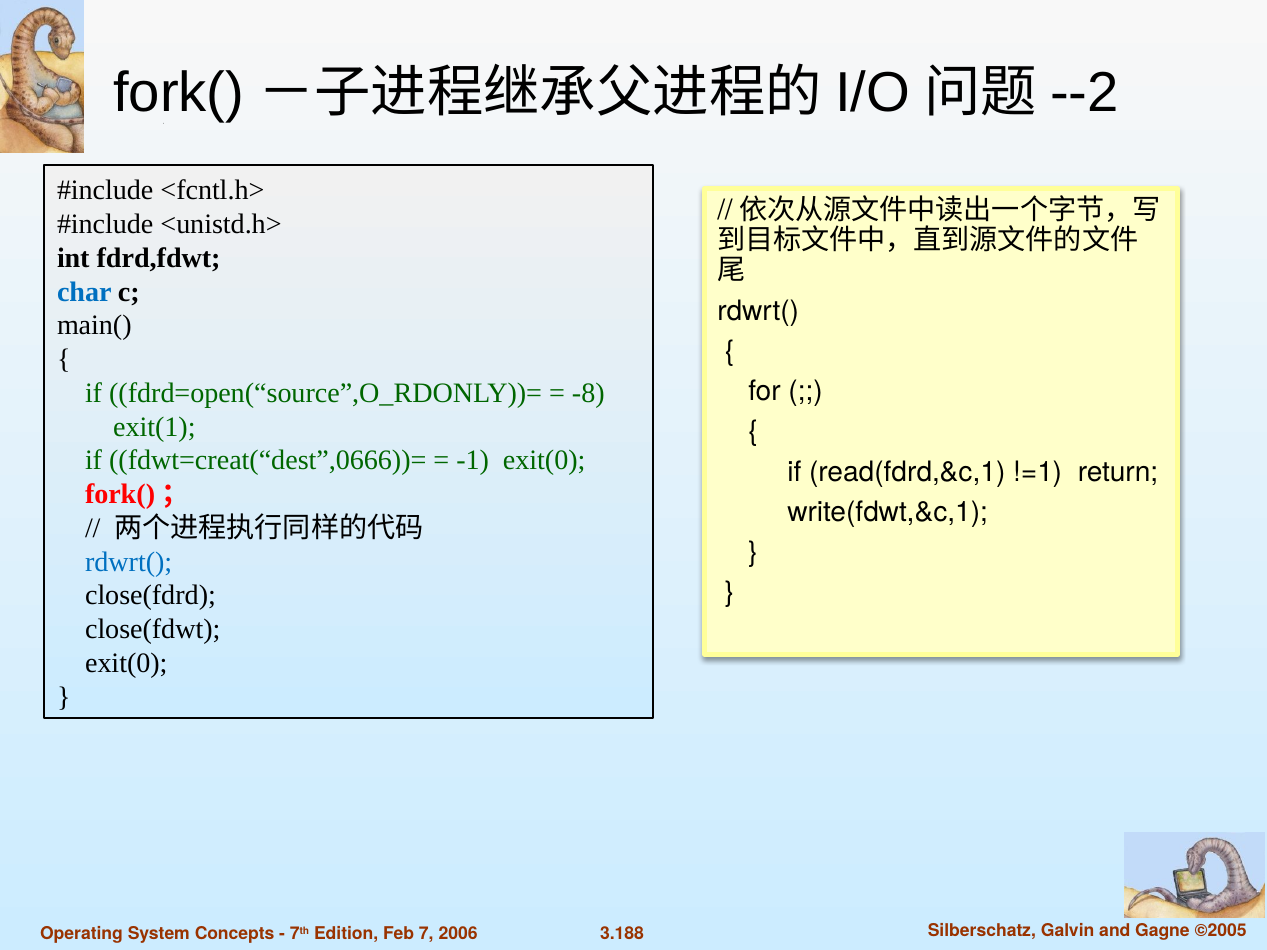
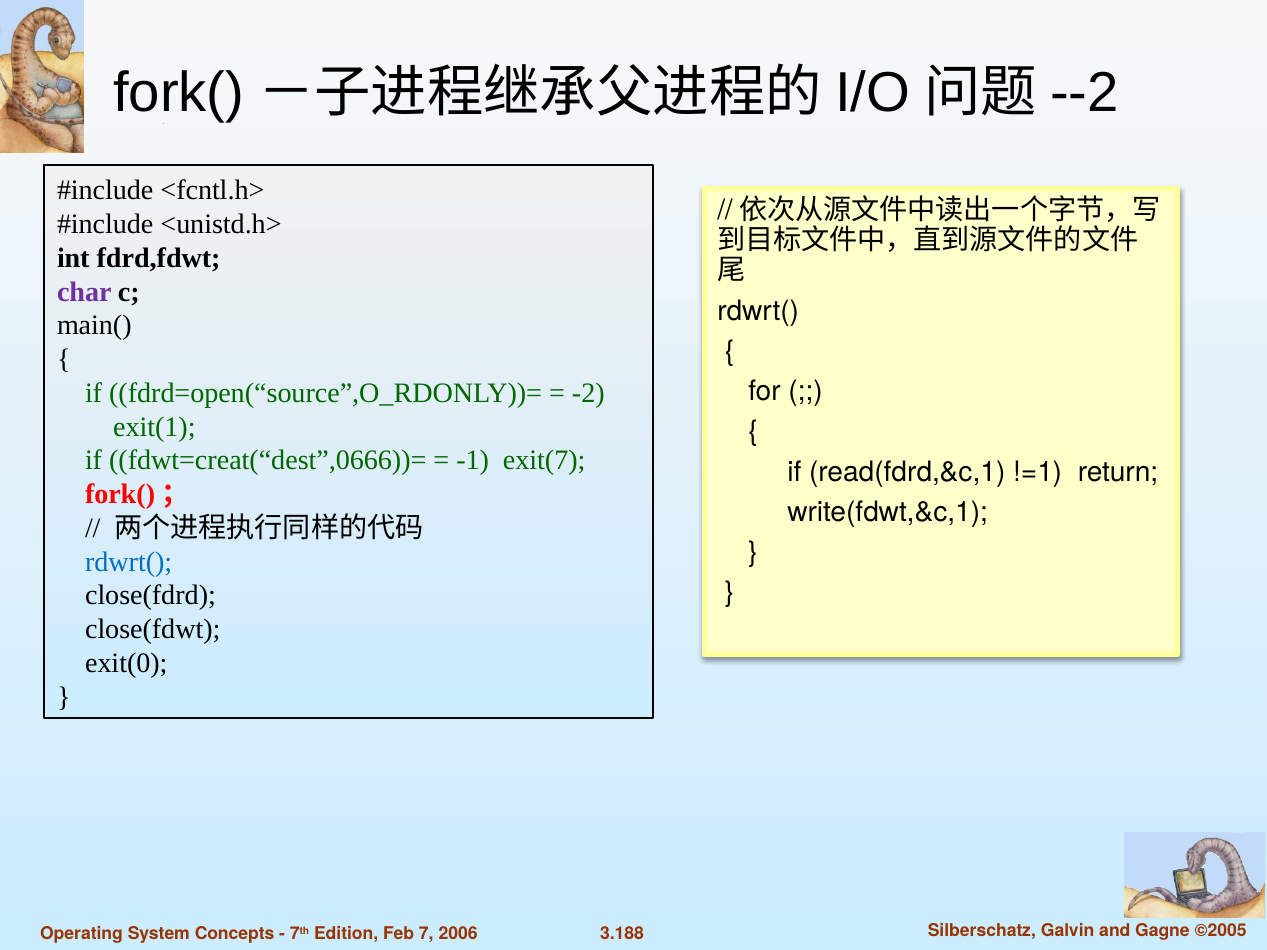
char colour: blue -> purple
-8: -8 -> -2
-1 exit(0: exit(0 -> exit(7
